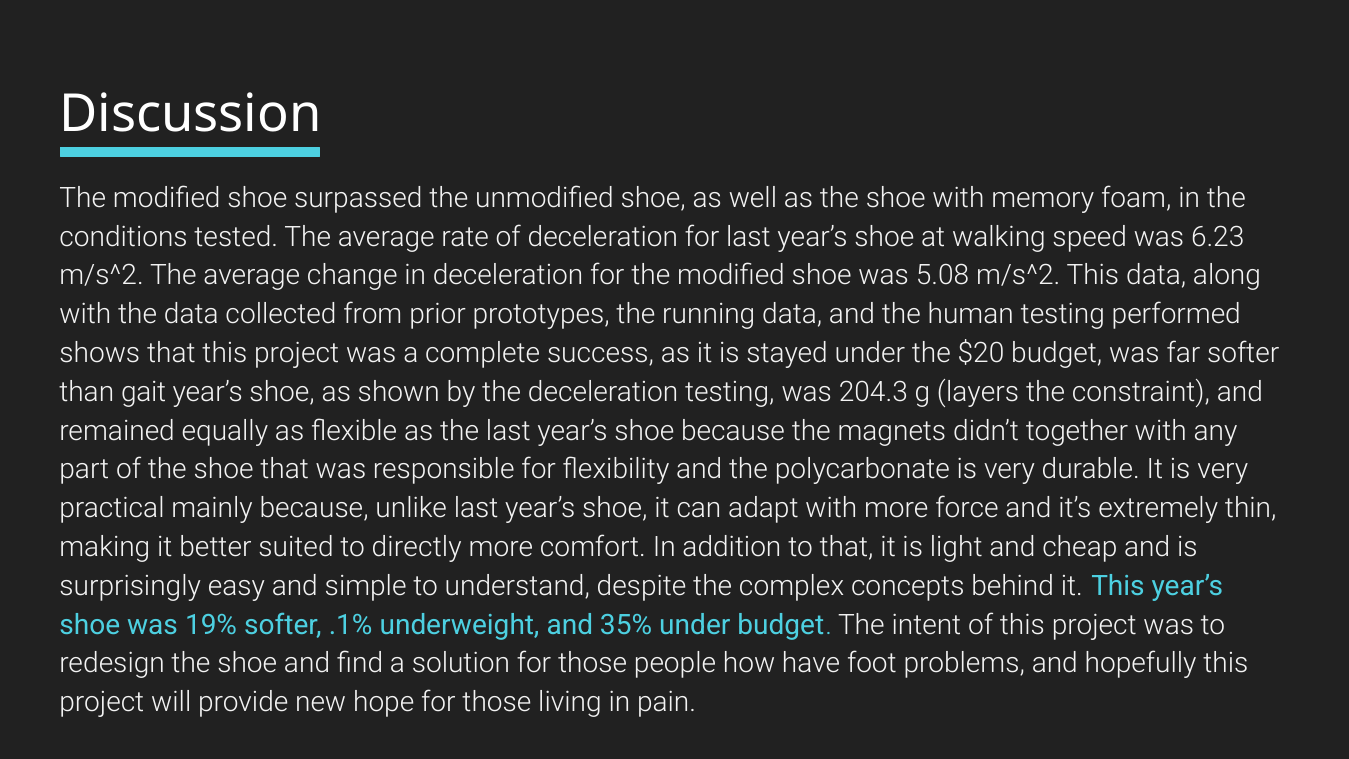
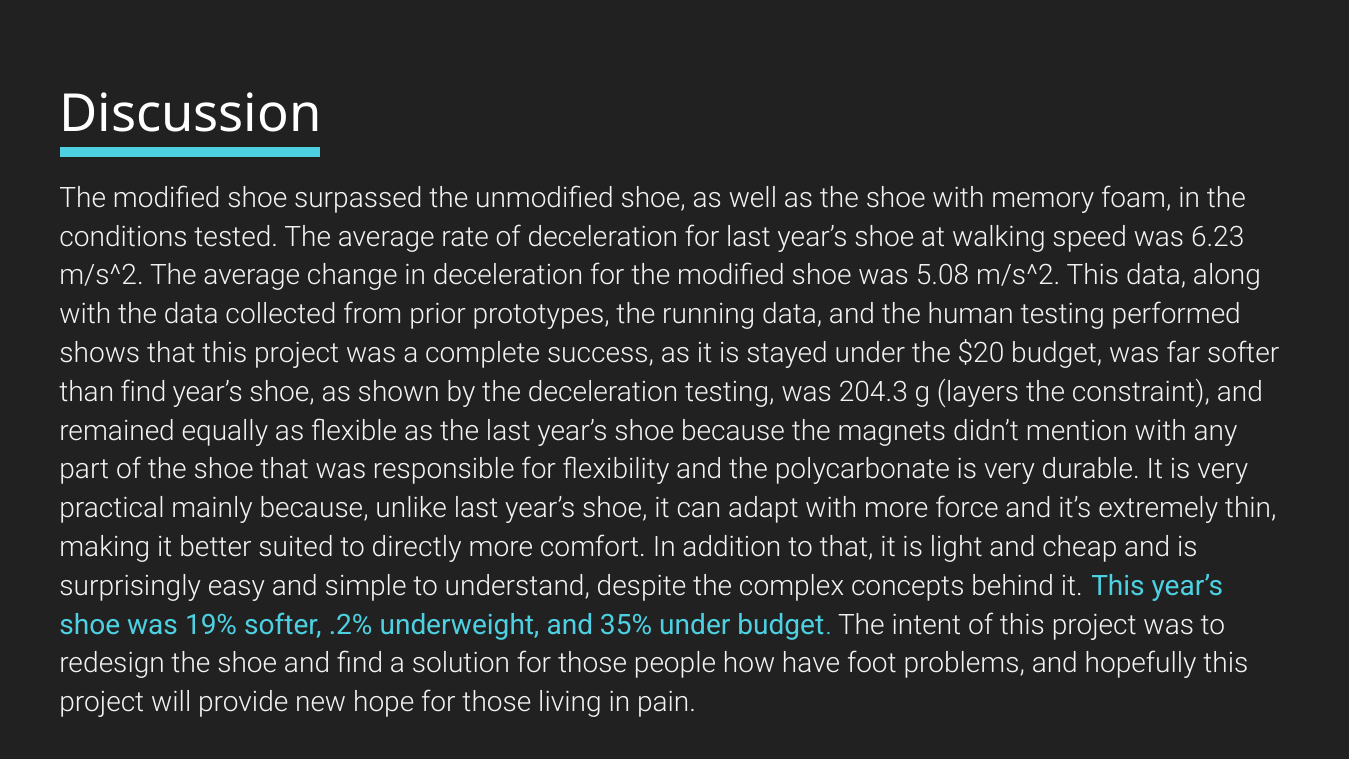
than gait: gait -> find
together: together -> mention
.1%: .1% -> .2%
